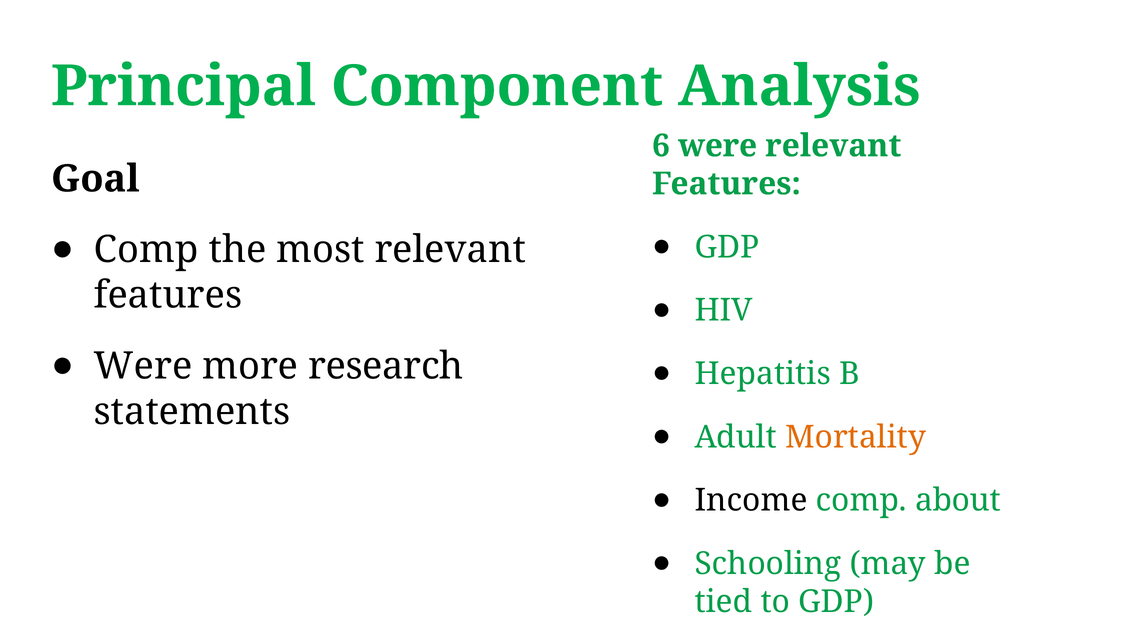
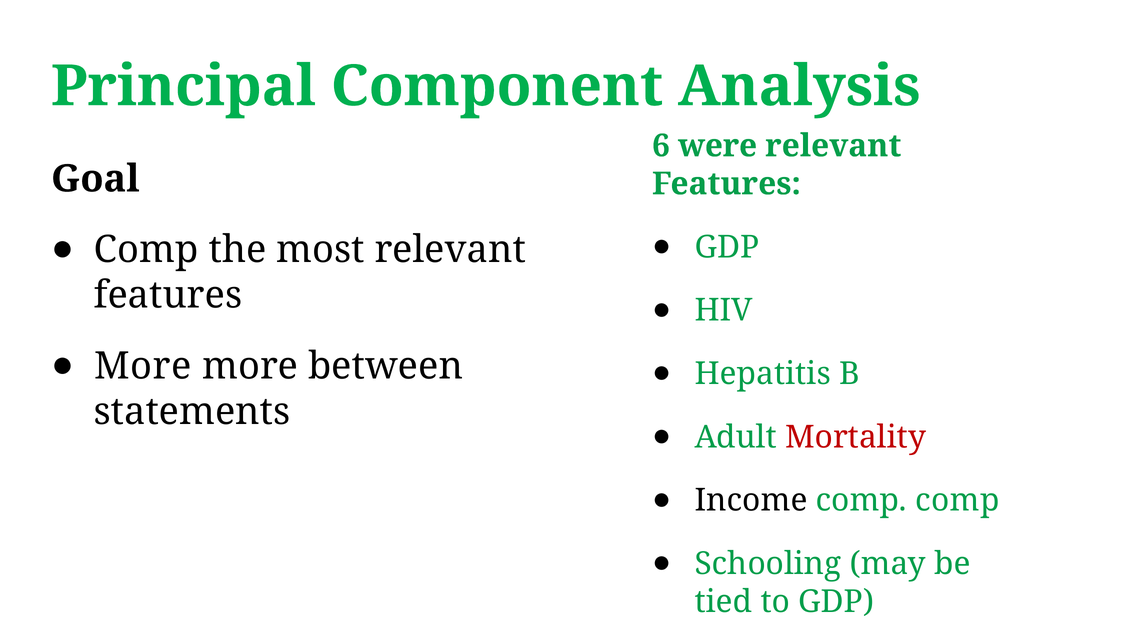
Were at (143, 366): Were -> More
research: research -> between
Mortality colour: orange -> red
comp about: about -> comp
